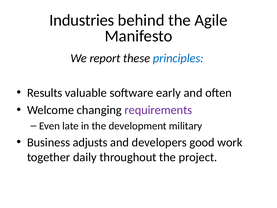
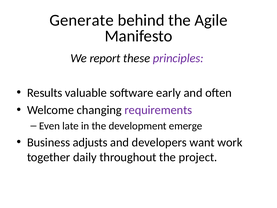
Industries: Industries -> Generate
principles colour: blue -> purple
military: military -> emerge
good: good -> want
